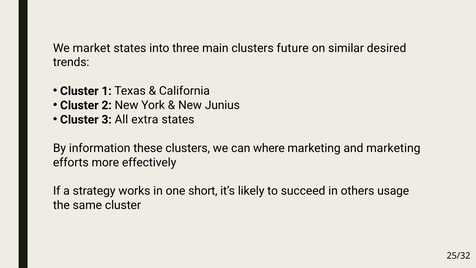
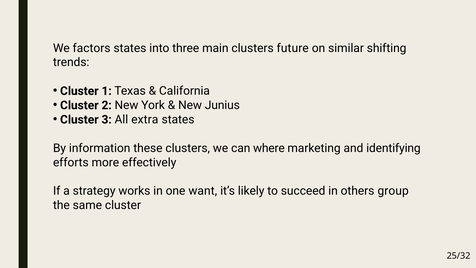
market: market -> factors
desired: desired -> shifting
and marketing: marketing -> identifying
short: short -> want
usage: usage -> group
